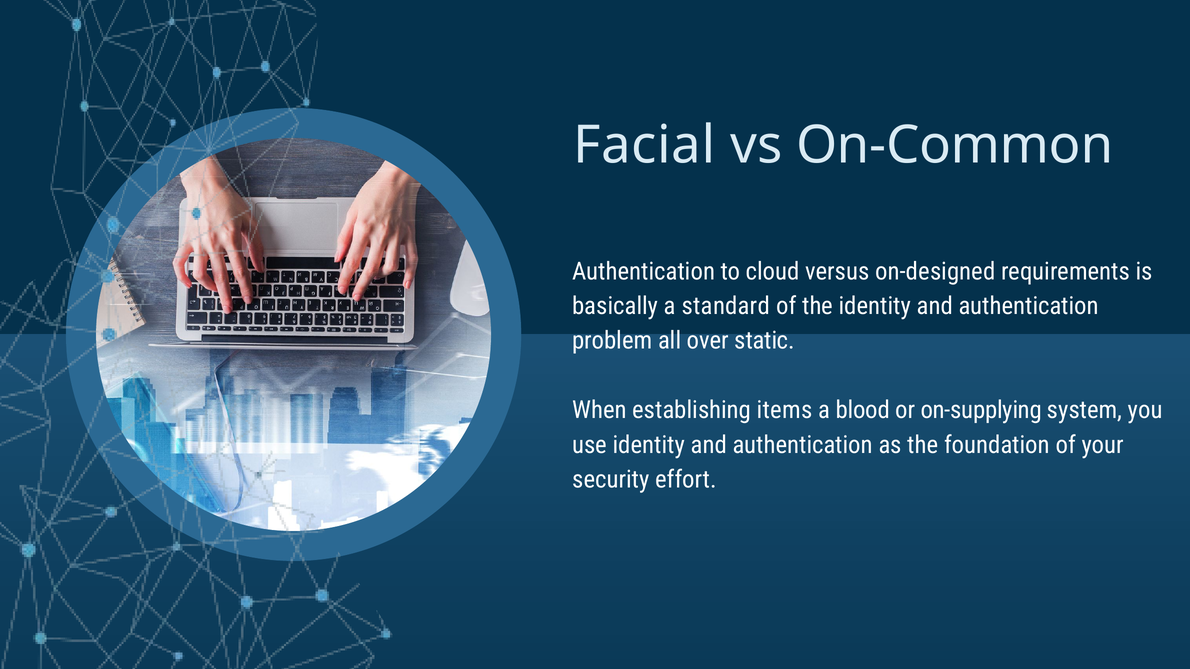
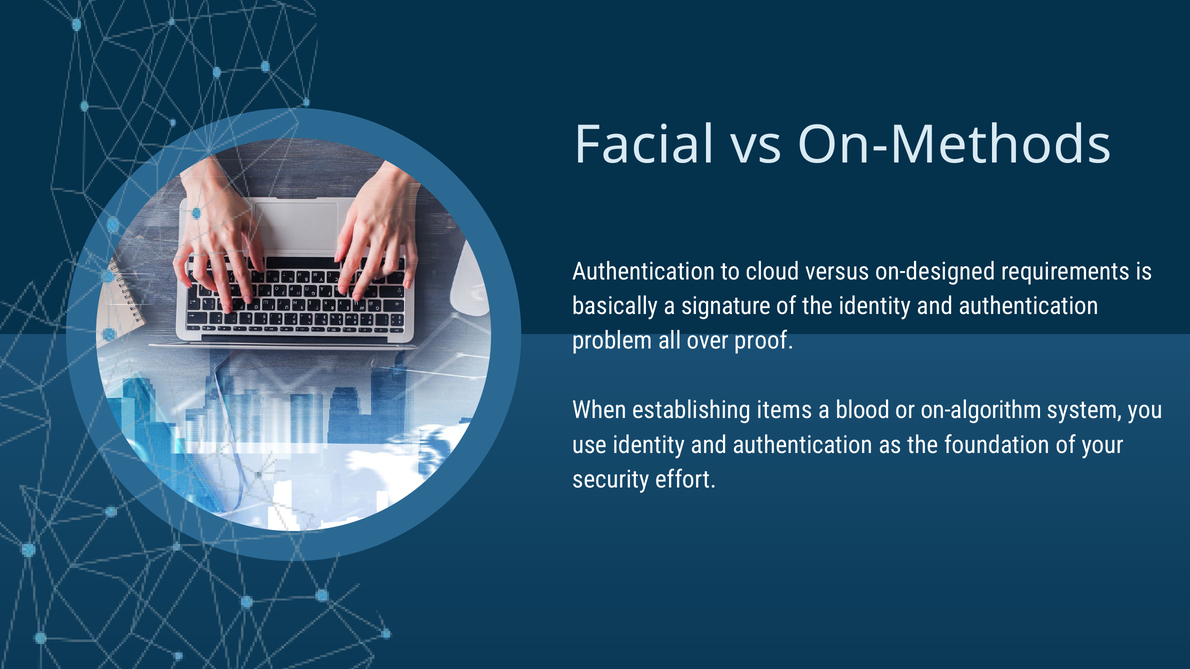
On-Common: On-Common -> On-Methods
standard: standard -> signature
static: static -> proof
on-supplying: on-supplying -> on-algorithm
